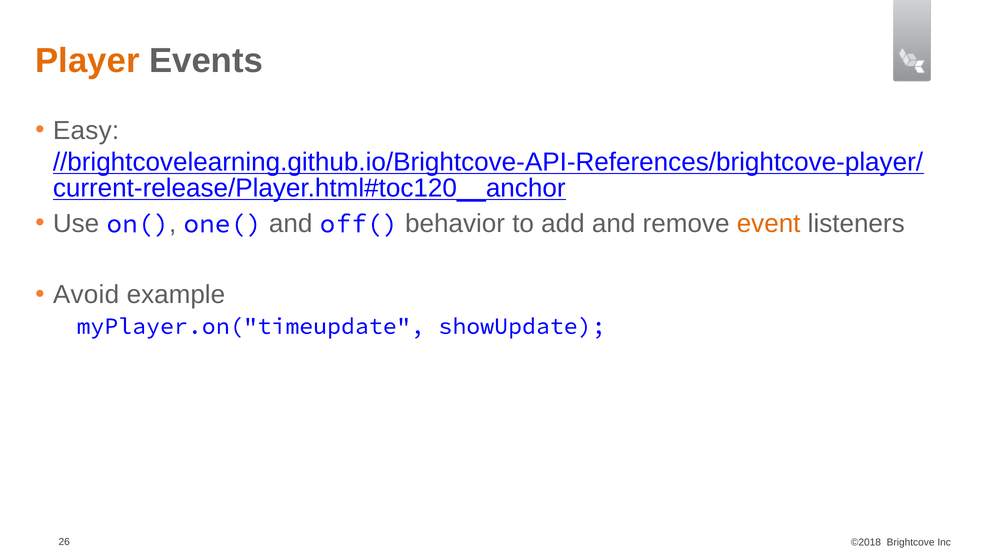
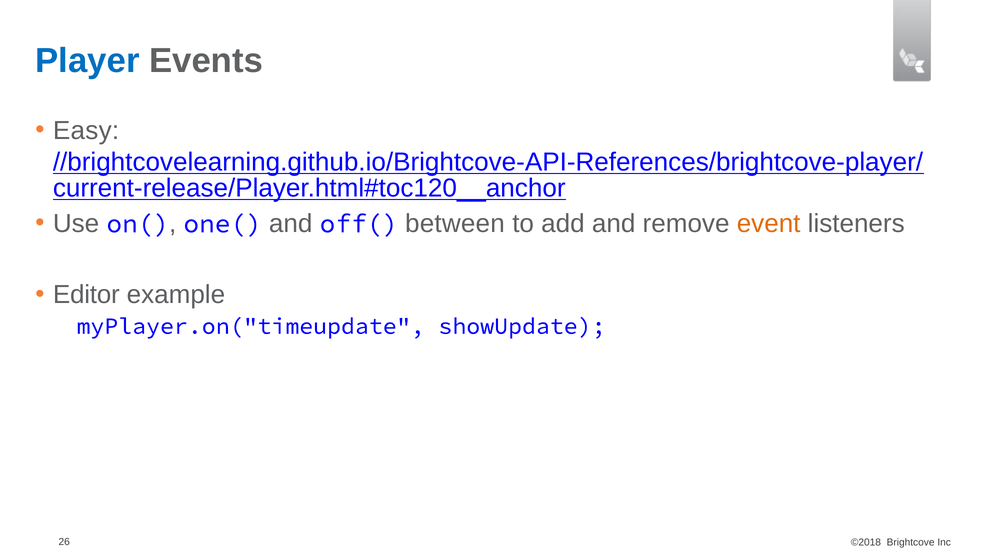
Player colour: orange -> blue
behavior: behavior -> between
Avoid: Avoid -> Editor
